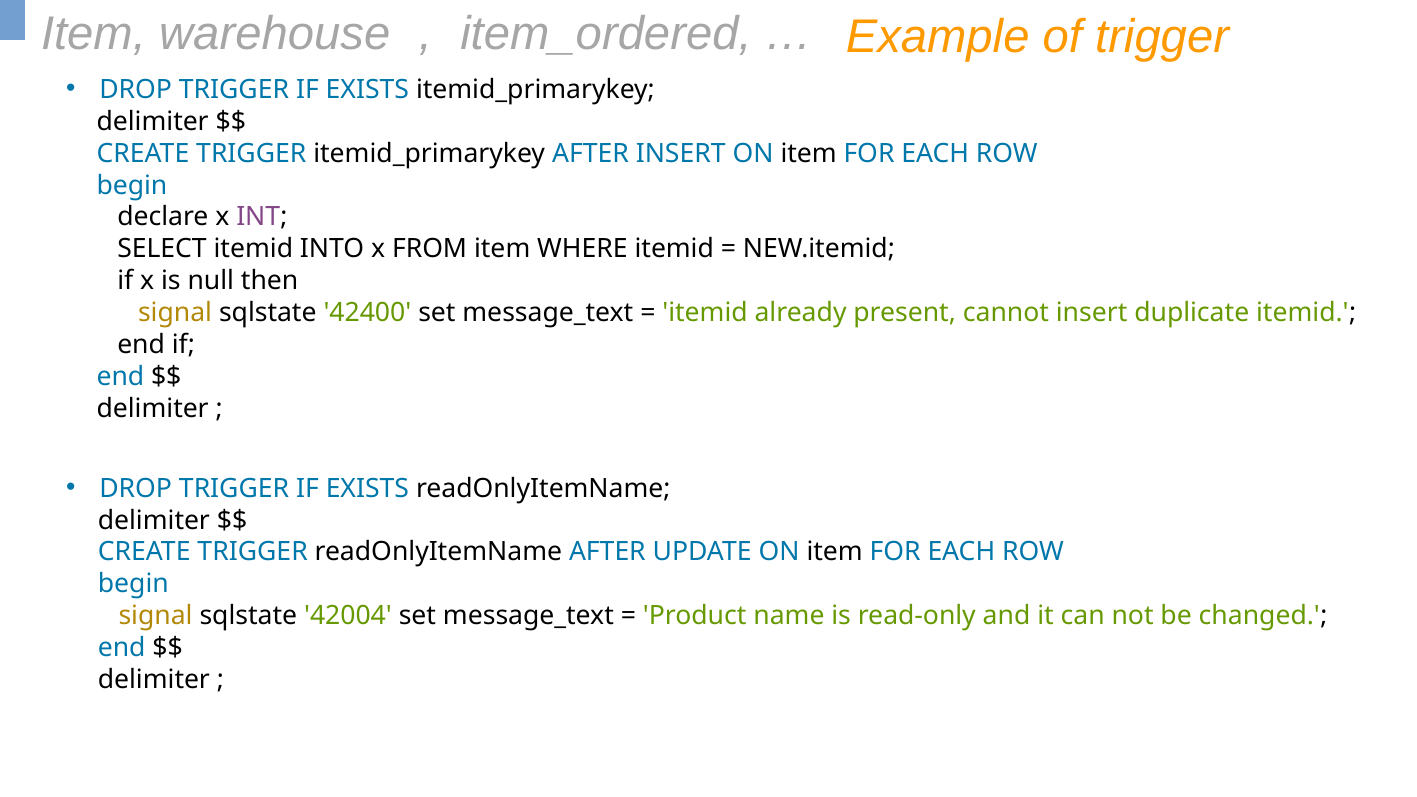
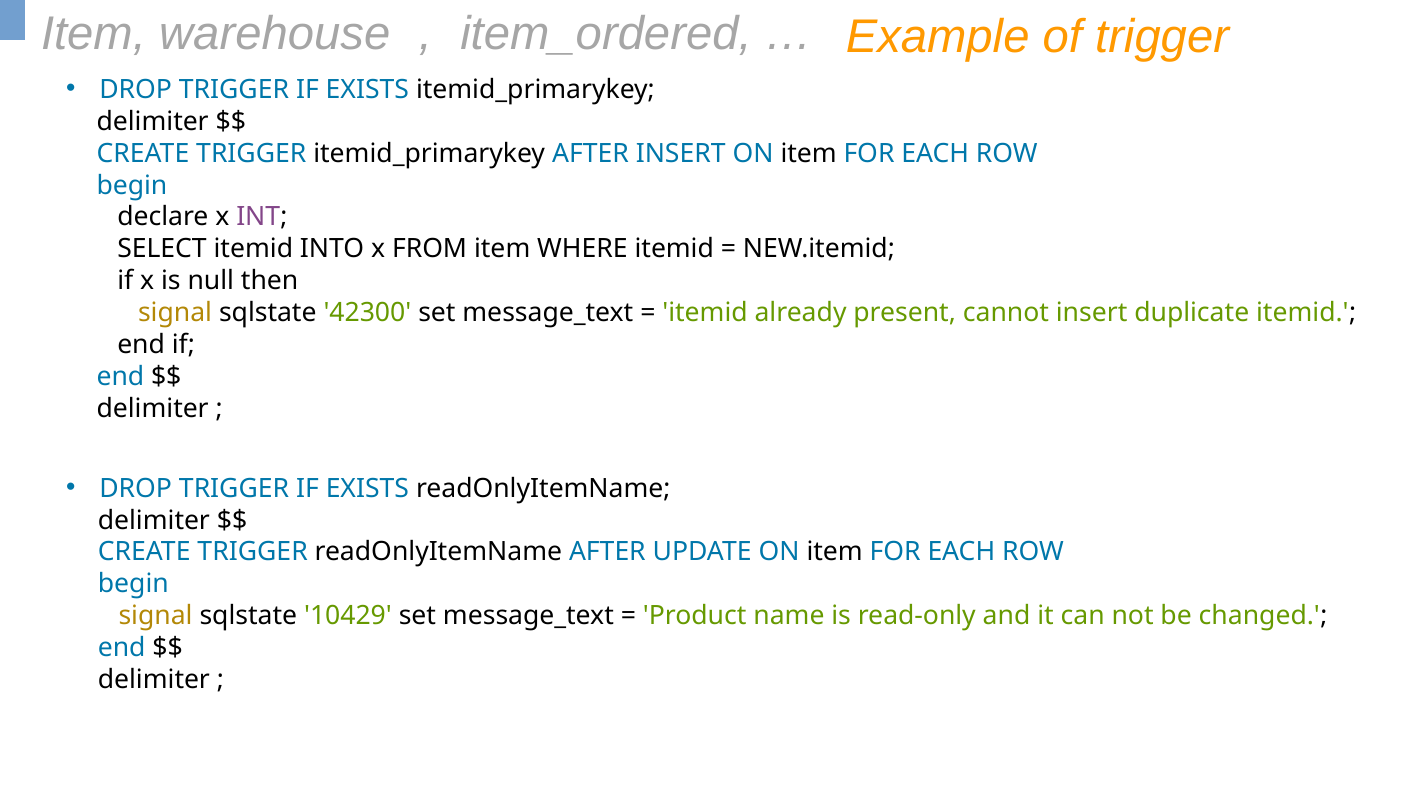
42400: 42400 -> 42300
42004: 42004 -> 10429
